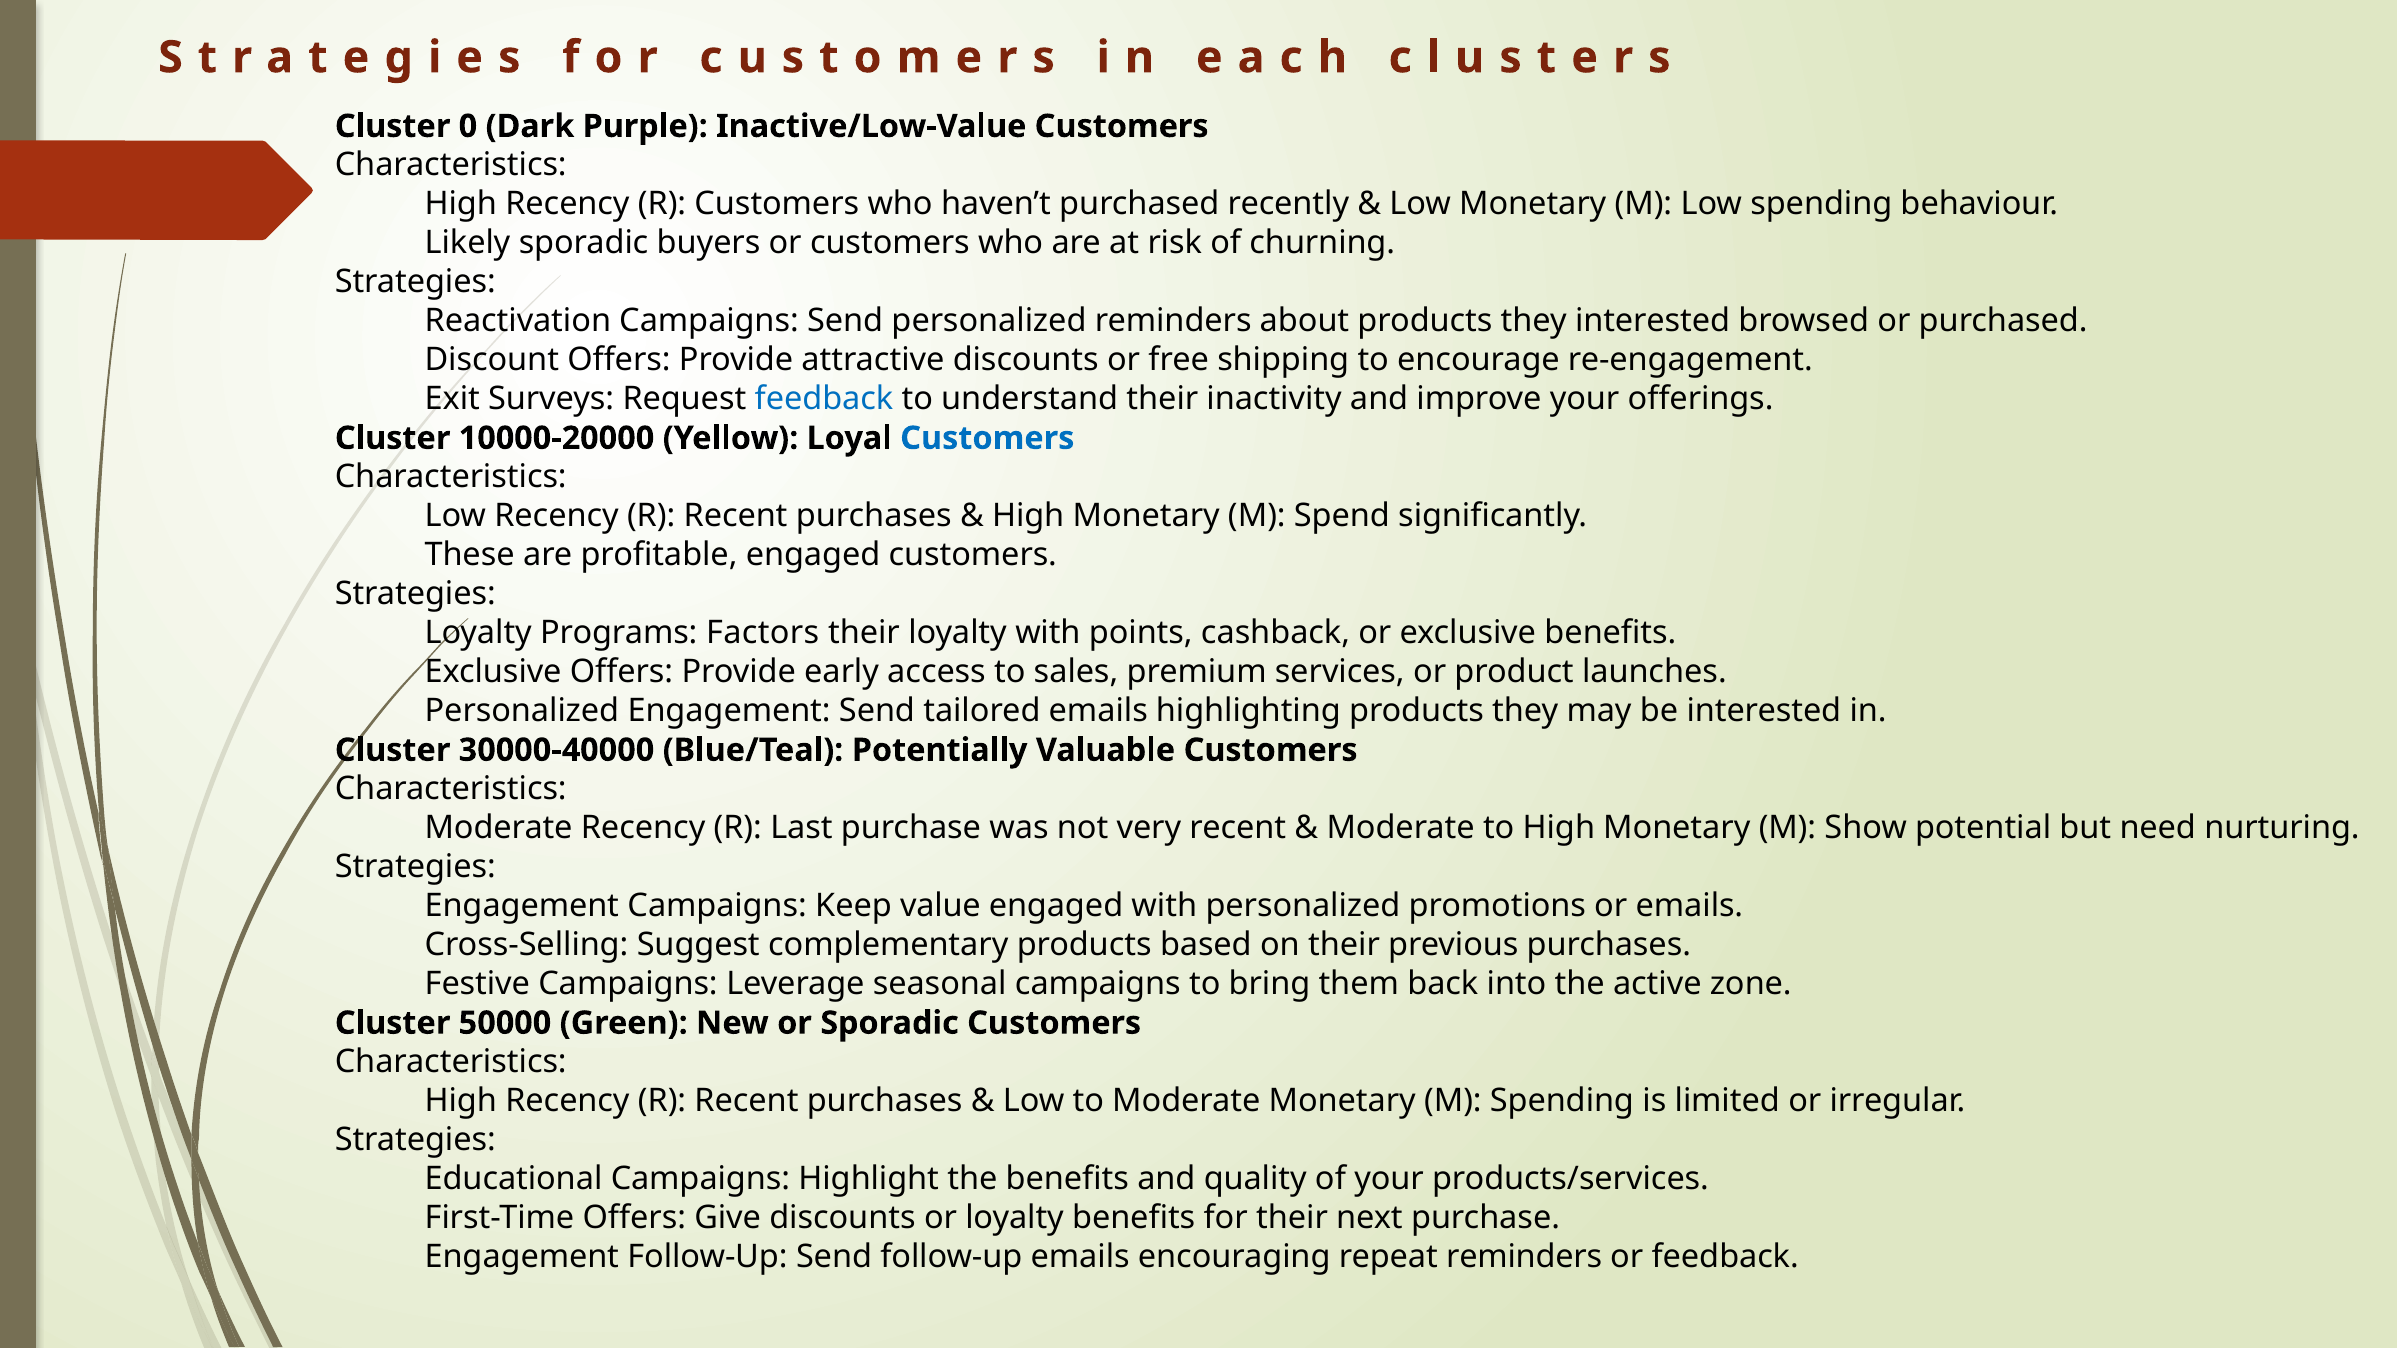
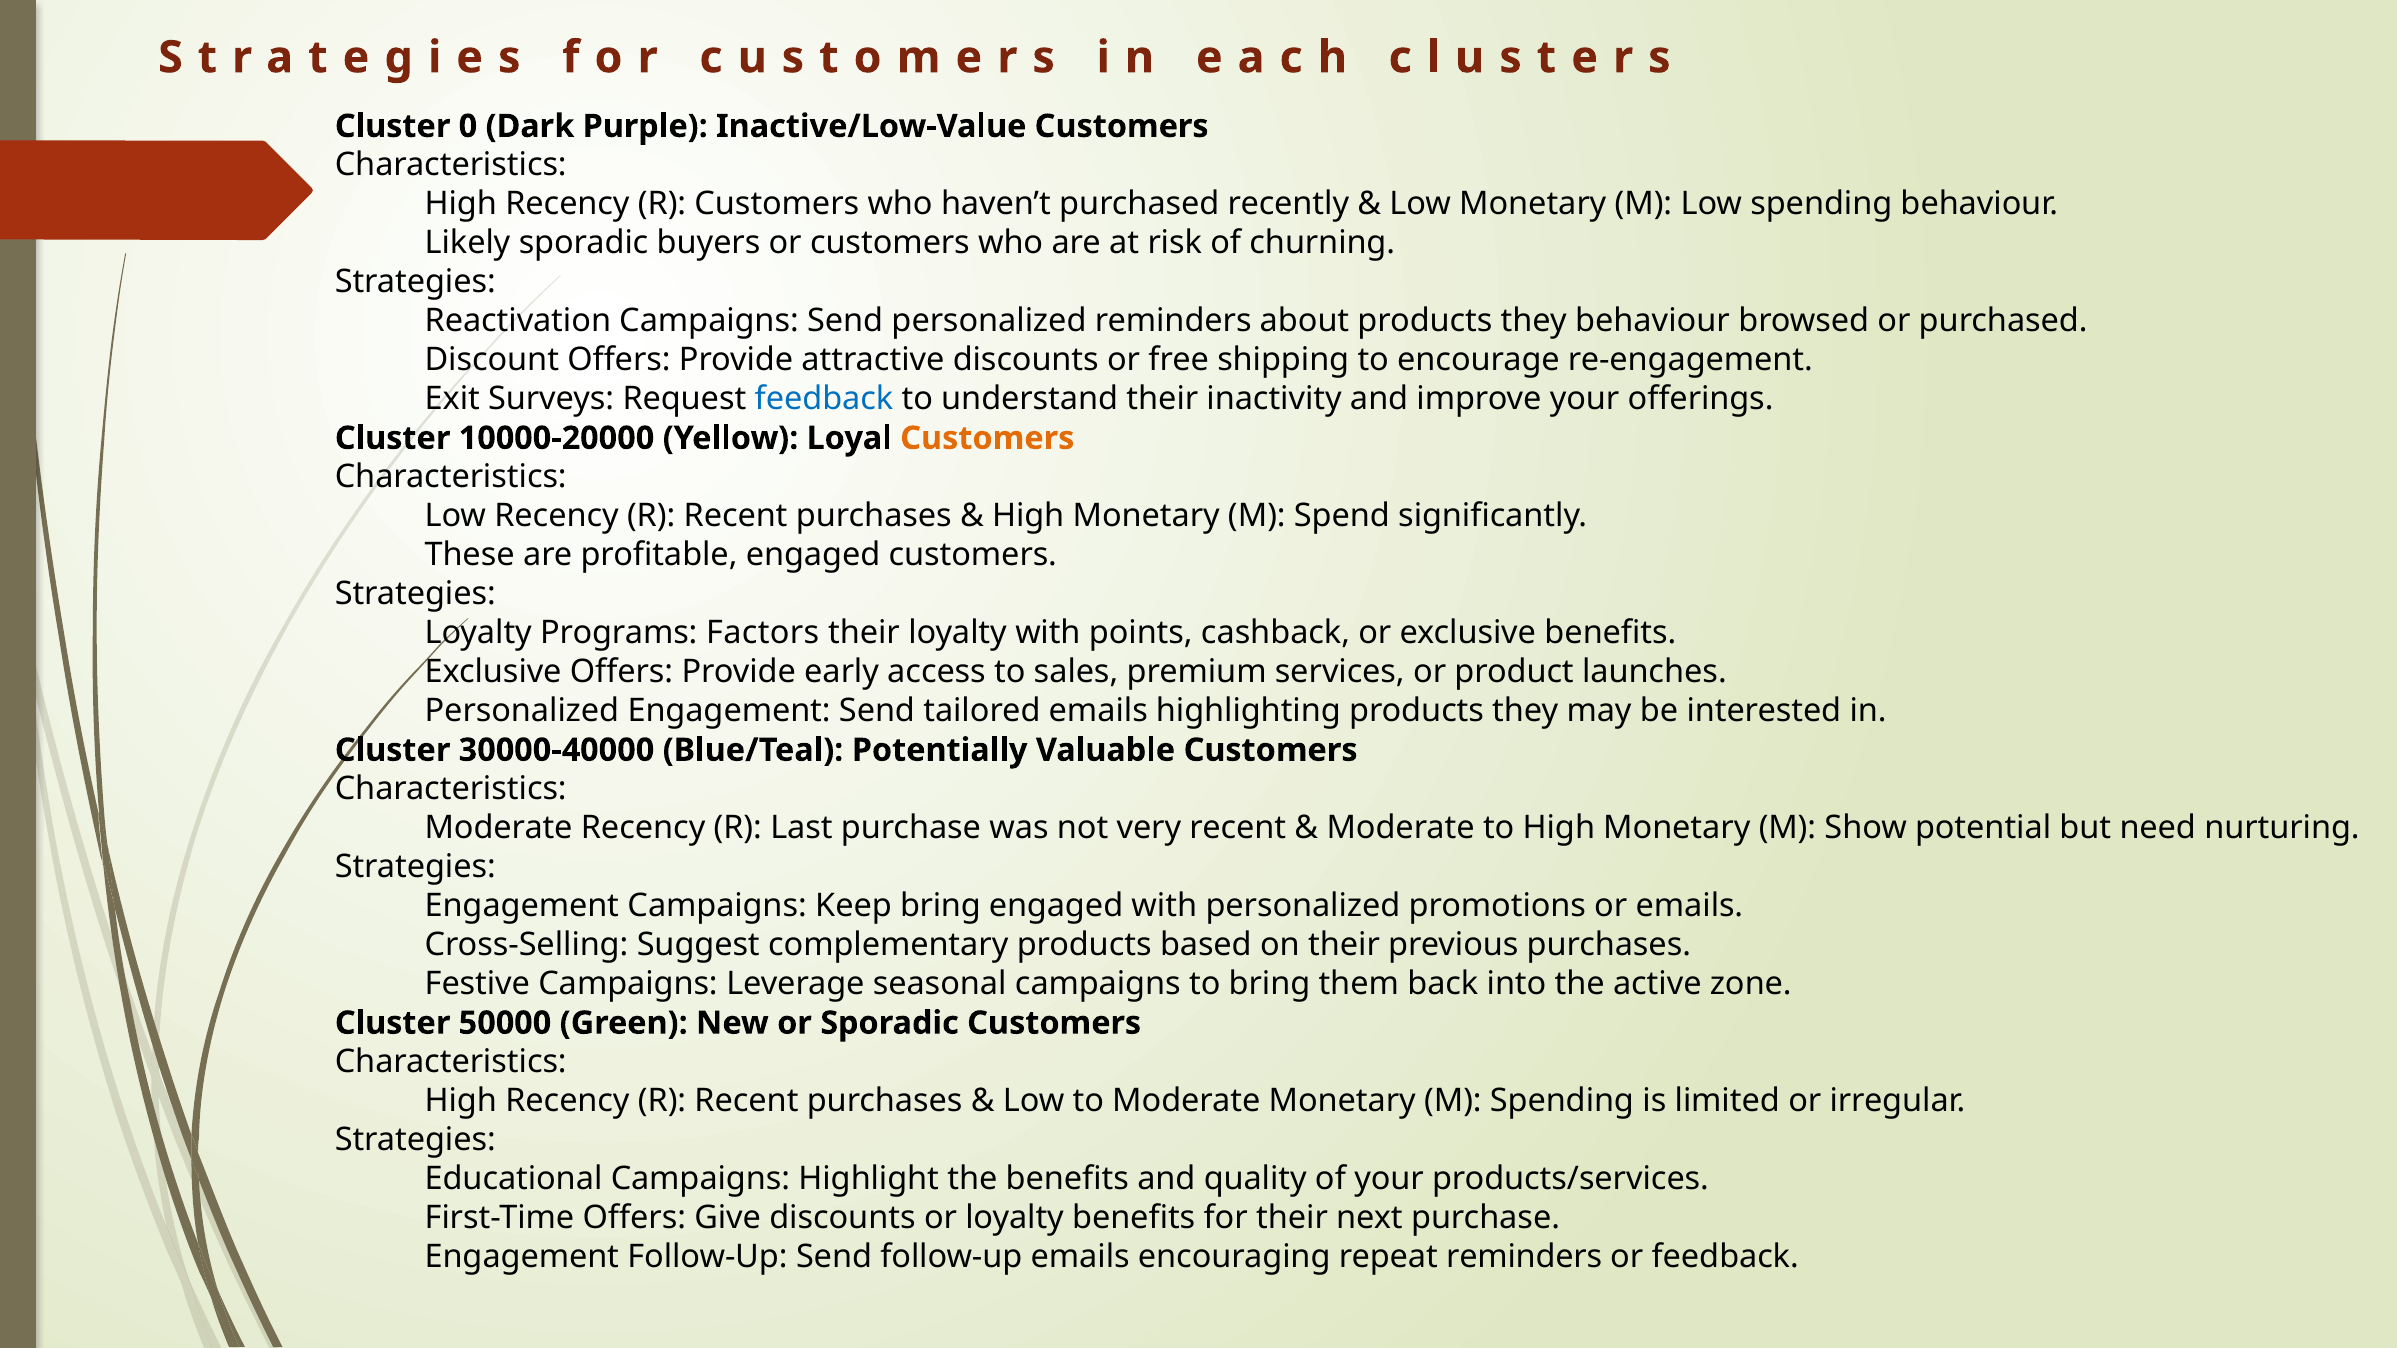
they interested: interested -> behaviour
Customers at (987, 438) colour: blue -> orange
Keep value: value -> bring
